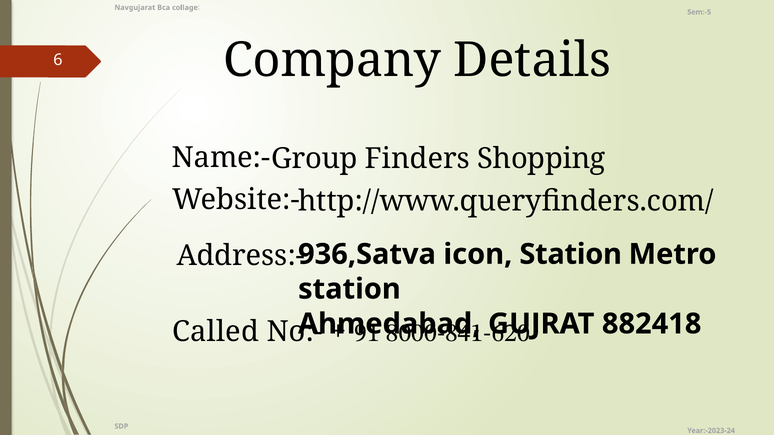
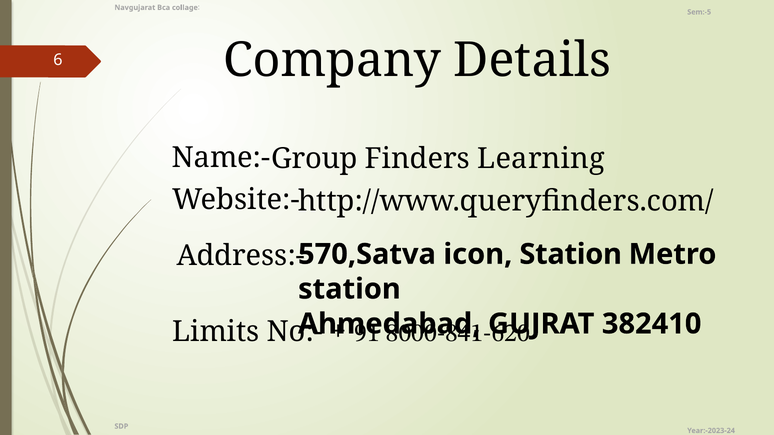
Shopping: Shopping -> Learning
936,Satva: 936,Satva -> 570,Satva
882418: 882418 -> 382410
Called: Called -> Limits
